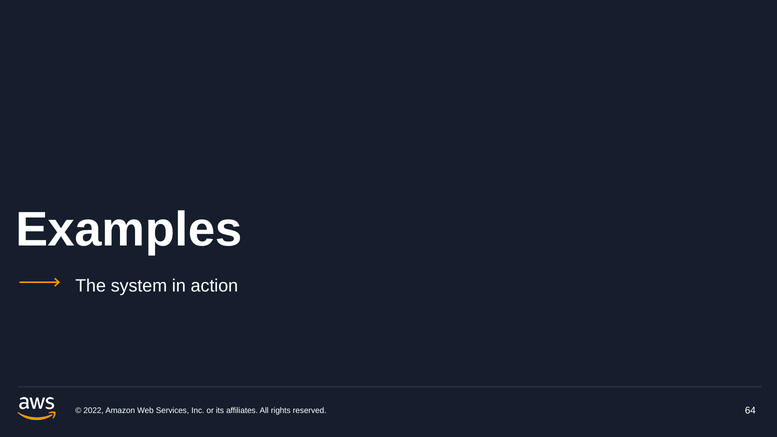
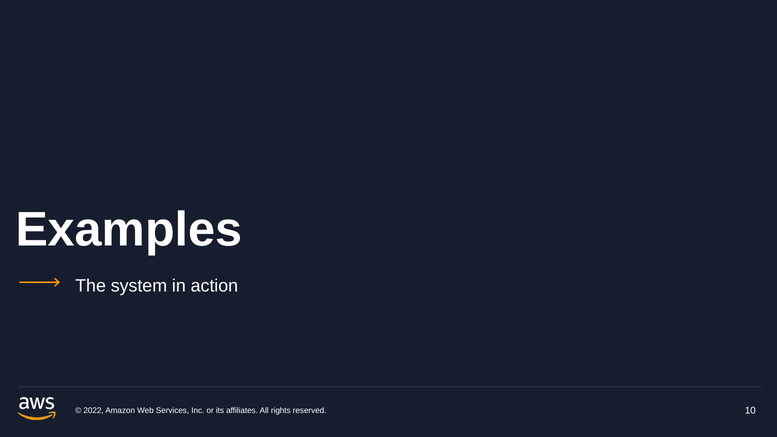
64: 64 -> 10
